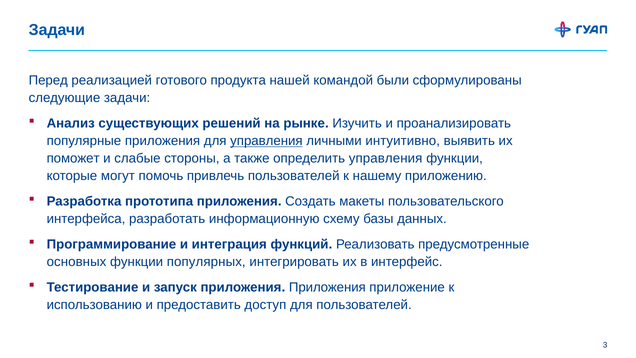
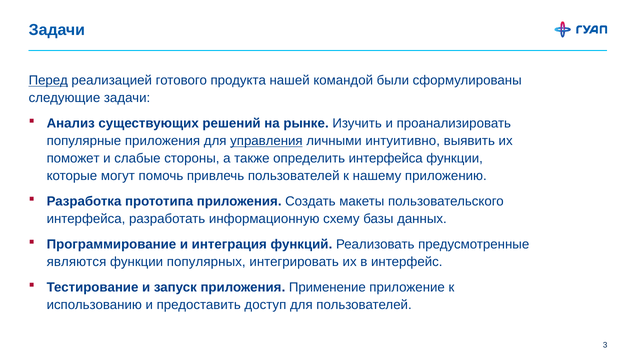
Перед underline: none -> present
определить управления: управления -> интерфейса
основных: основных -> являются
приложения Приложения: Приложения -> Применение
